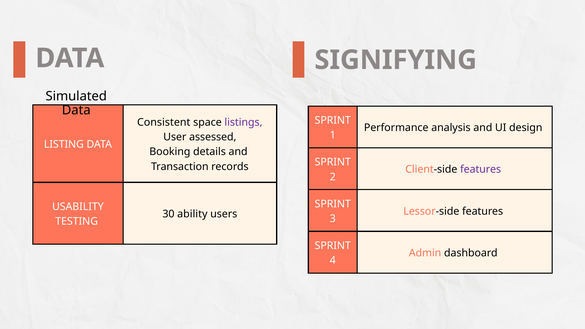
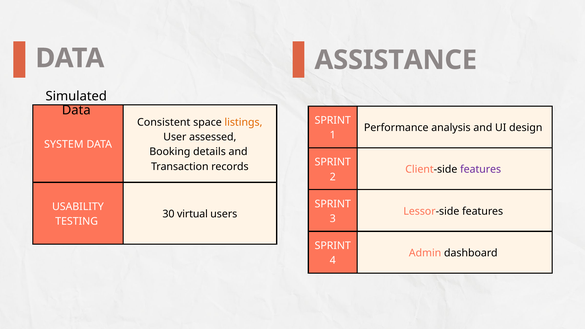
SIGNIFYING: SIGNIFYING -> ASSISTANCE
listings colour: purple -> orange
LISTING: LISTING -> SYSTEM
ability: ability -> virtual
